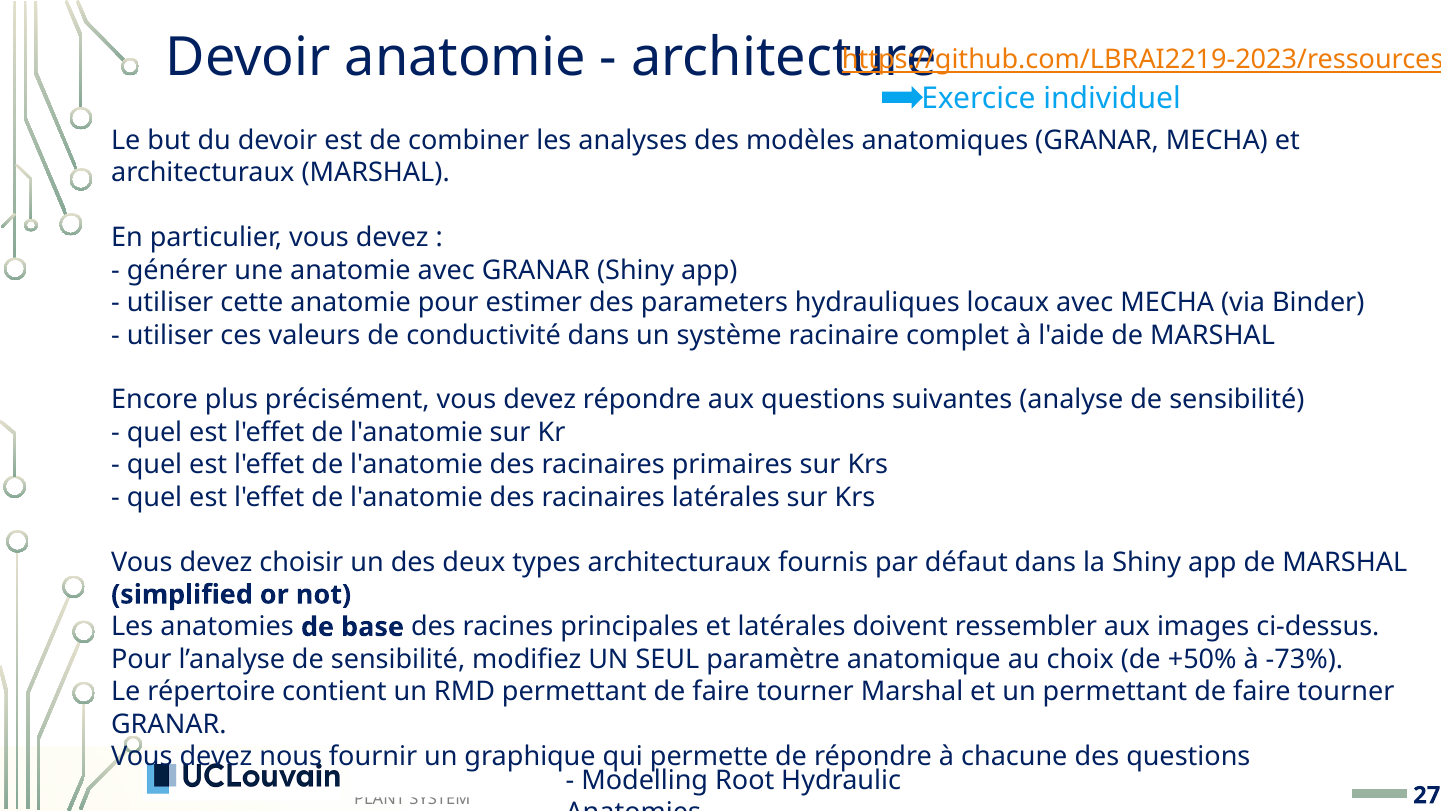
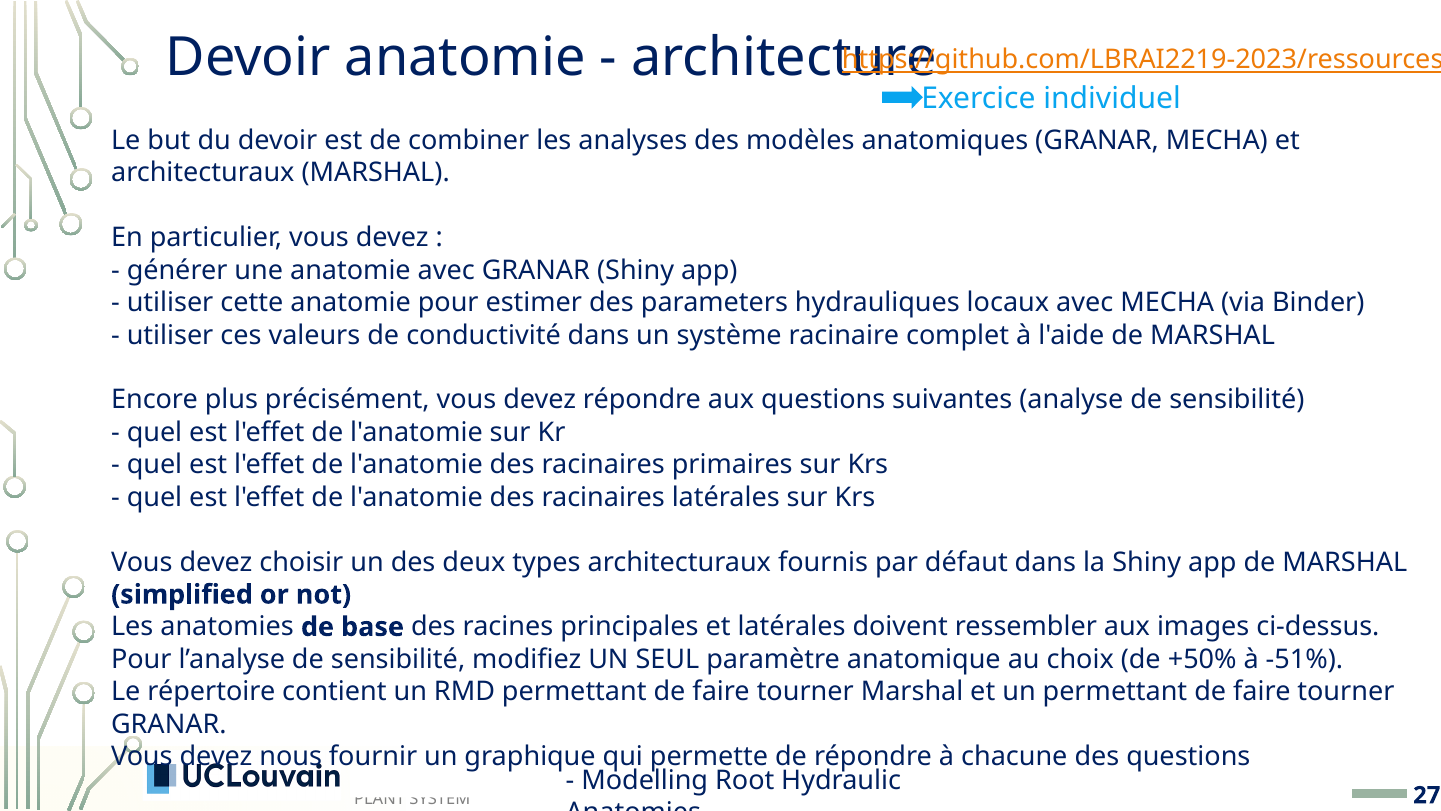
-73%: -73% -> -51%
